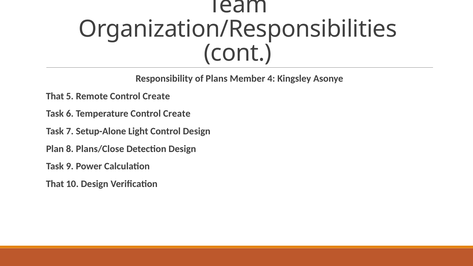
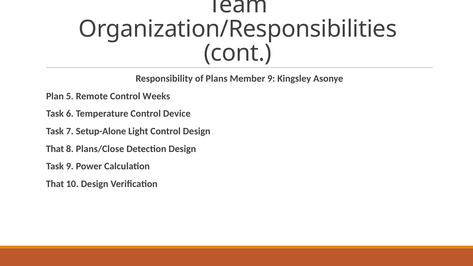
Member 4: 4 -> 9
That at (55, 96): That -> Plan
Remote Control Create: Create -> Weeks
Temperature Control Create: Create -> Device
Plan at (55, 149): Plan -> That
